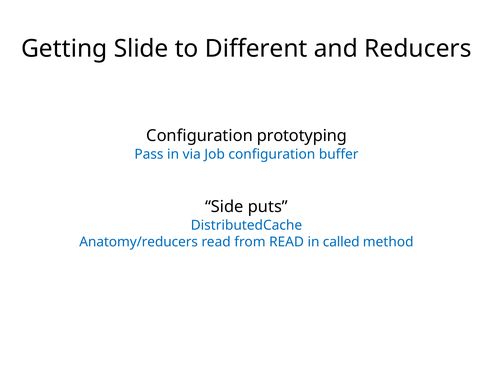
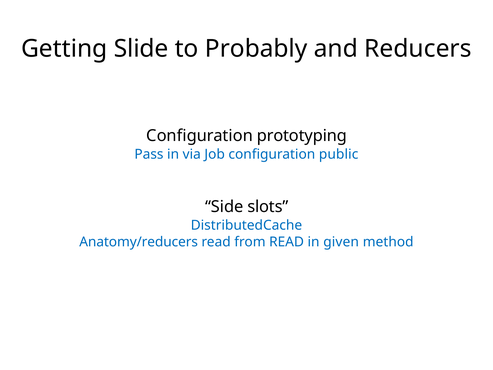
Different: Different -> Probably
buffer: buffer -> public
puts: puts -> slots
called: called -> given
